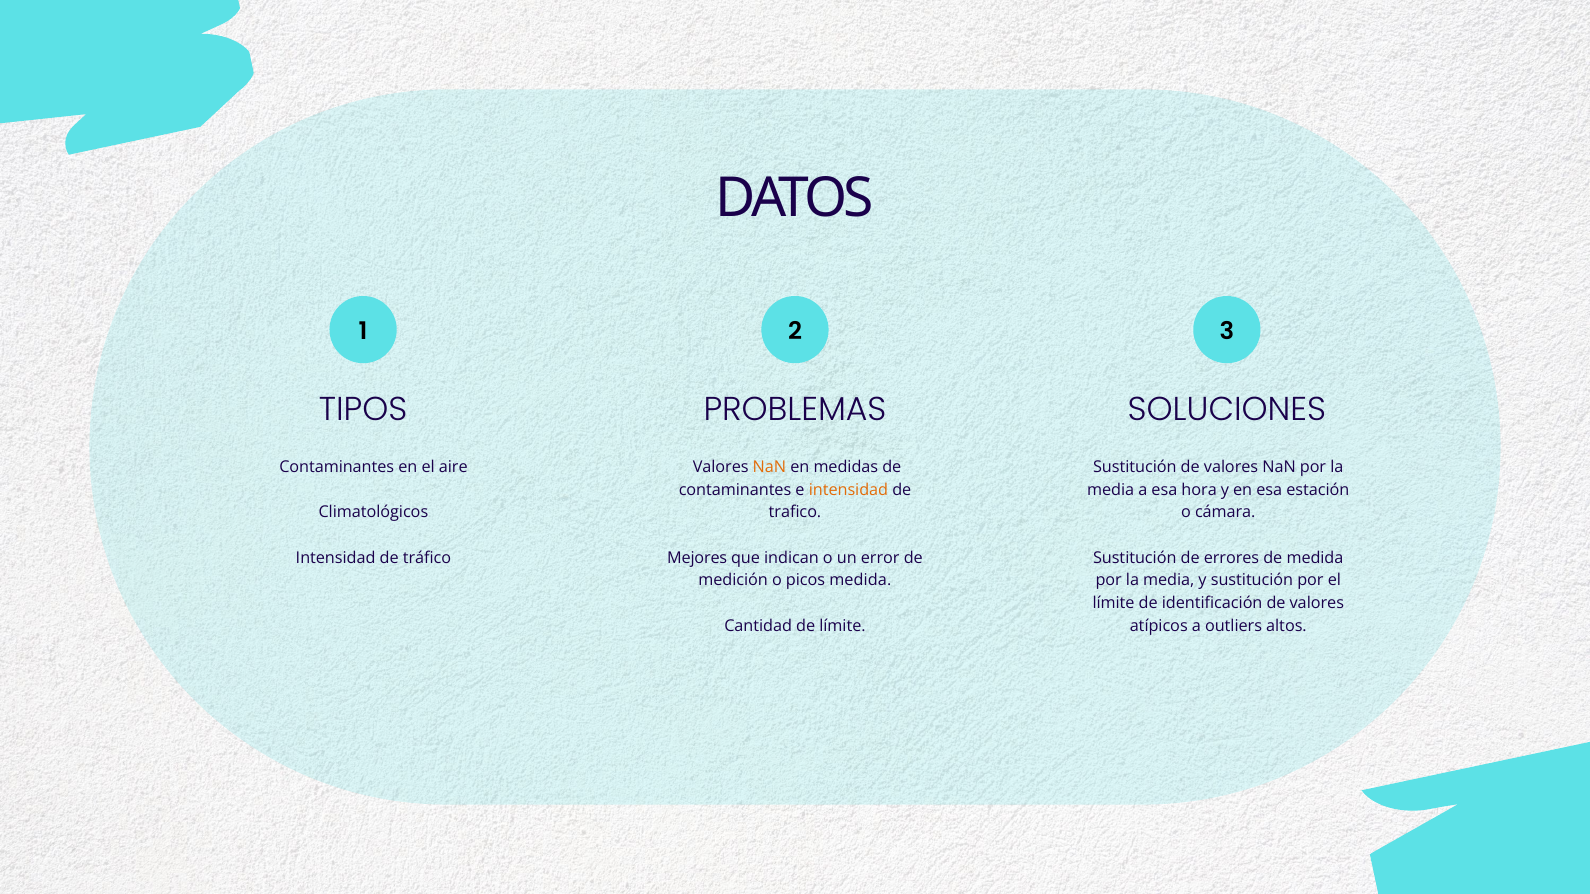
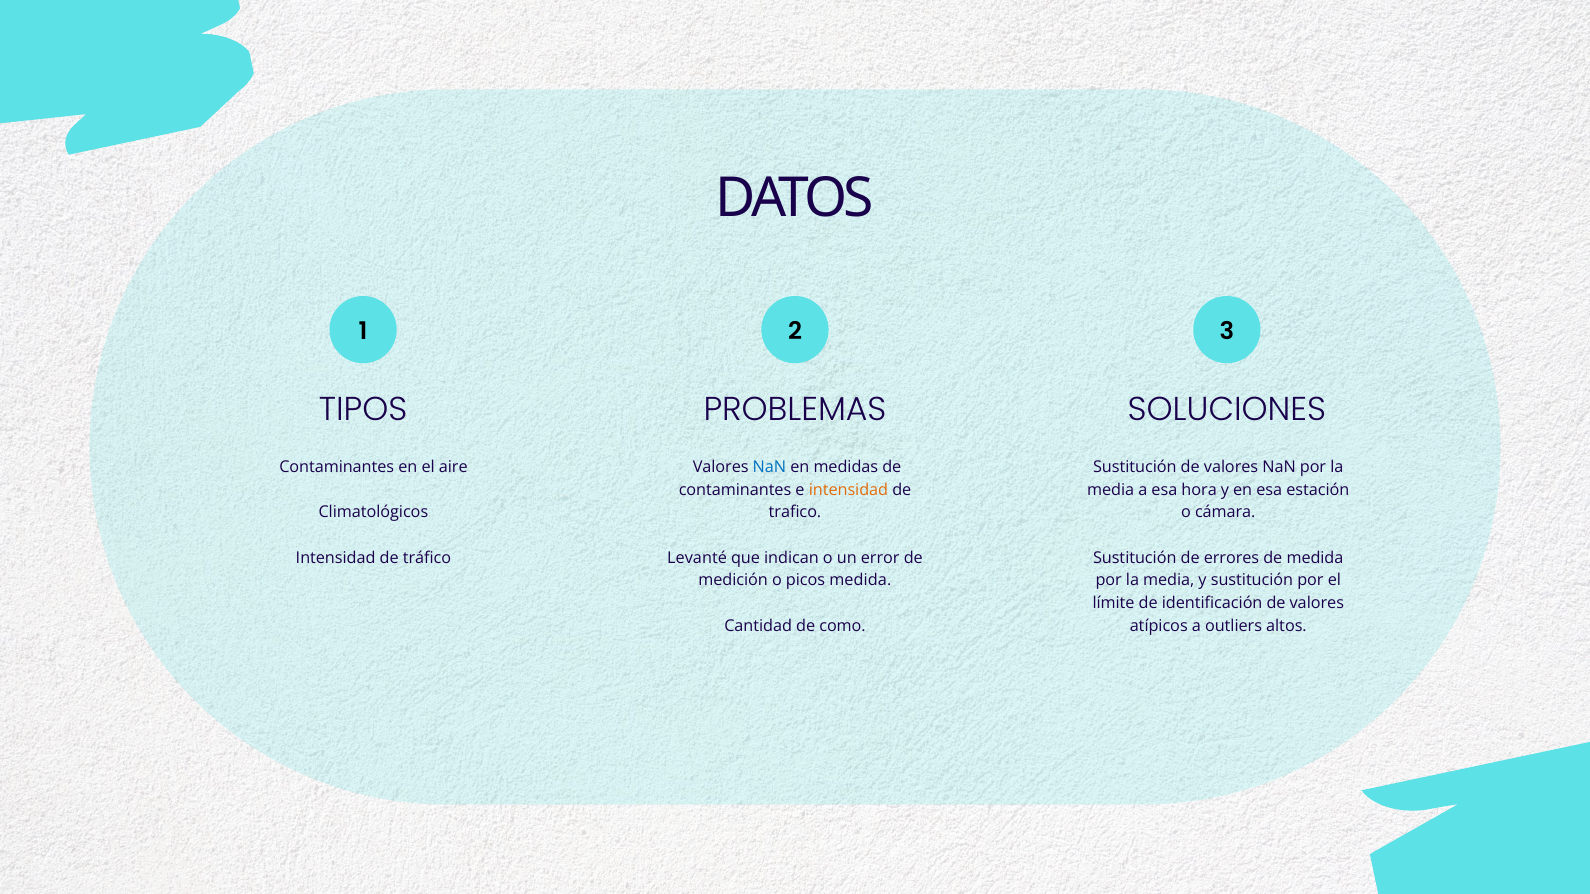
NaN at (769, 467) colour: orange -> blue
Mejores: Mejores -> Levanté
de límite: límite -> como
